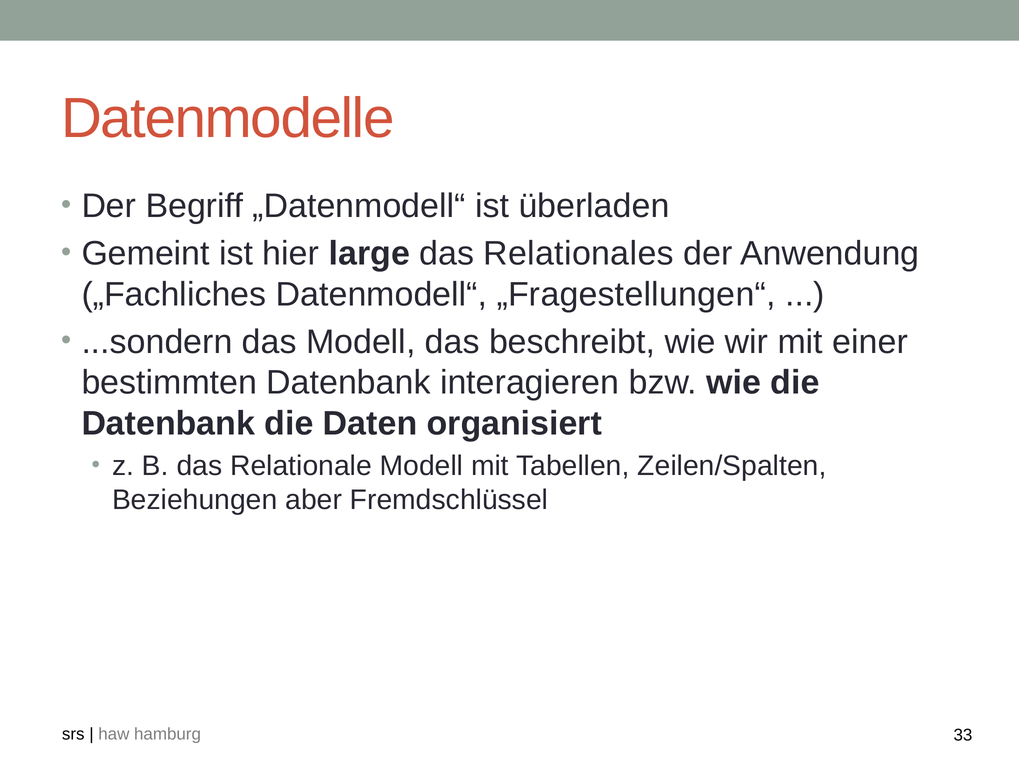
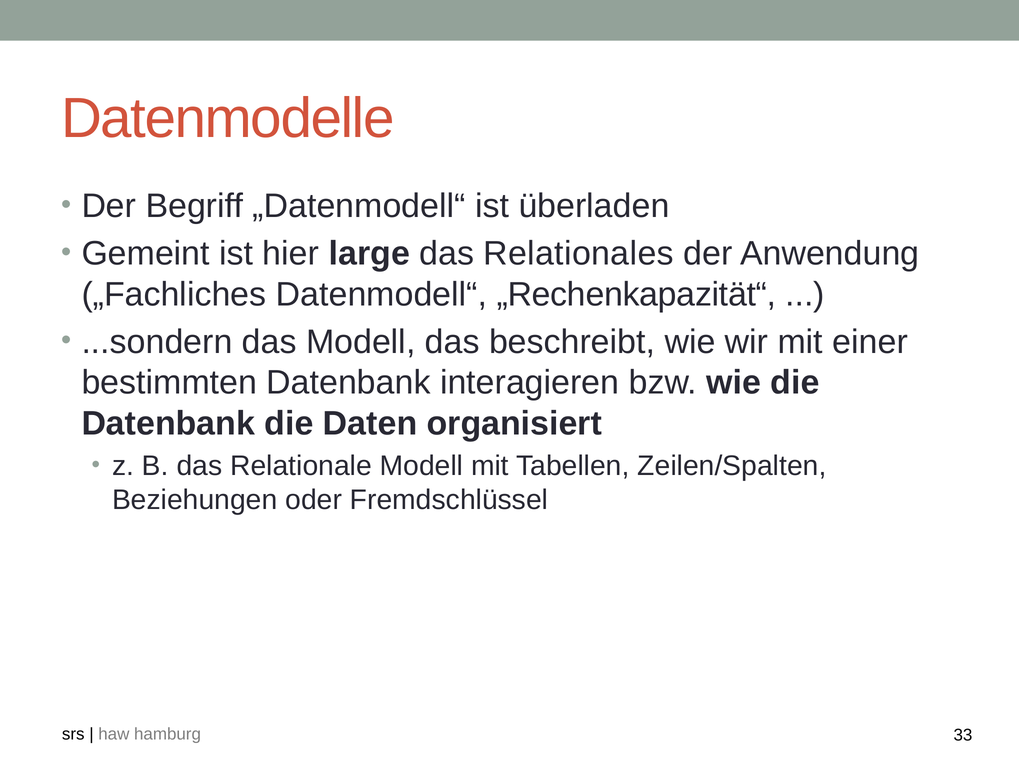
„Fragestellungen“: „Fragestellungen“ -> „Rechenkapazität“
aber: aber -> oder
